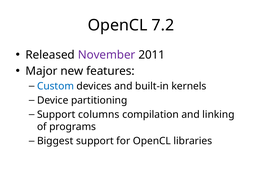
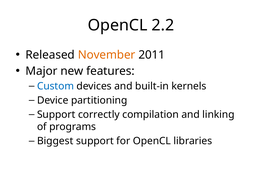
7.2: 7.2 -> 2.2
November colour: purple -> orange
columns: columns -> correctly
